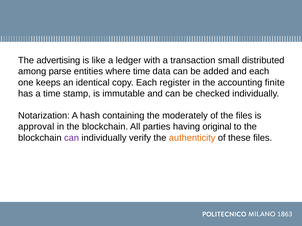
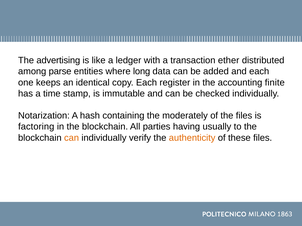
small: small -> ether
where time: time -> long
approval: approval -> factoring
original: original -> usually
can at (72, 138) colour: purple -> orange
